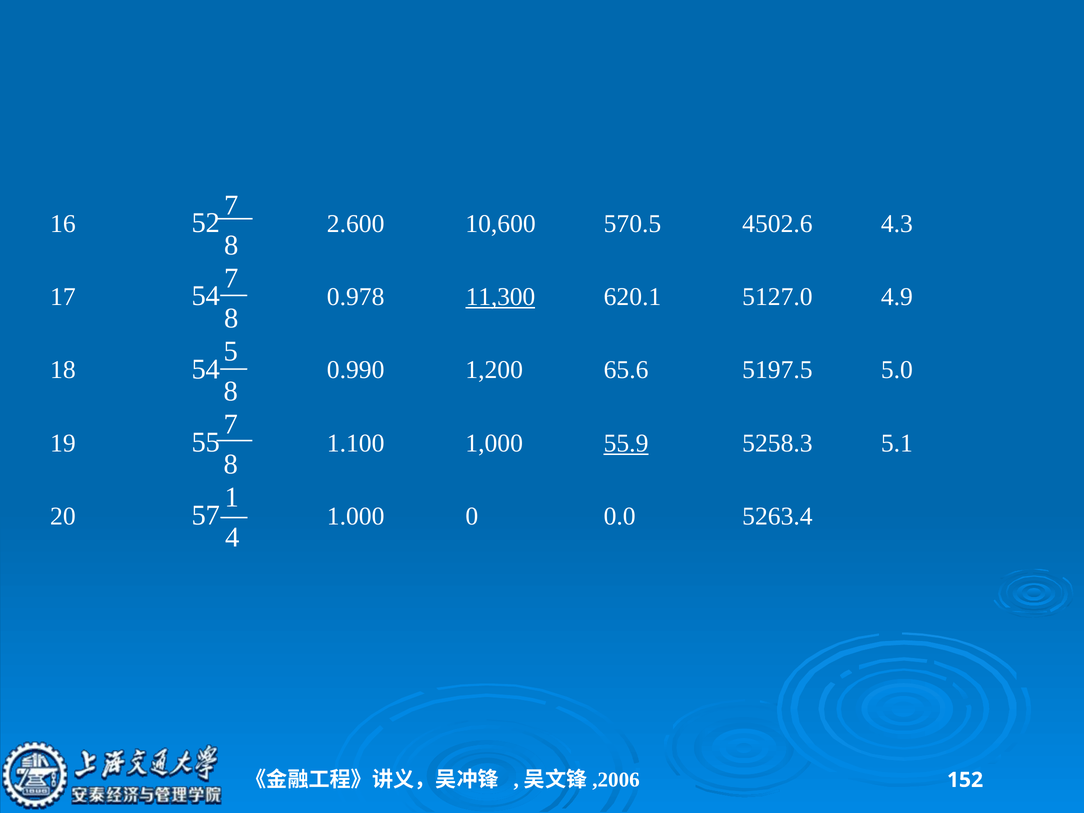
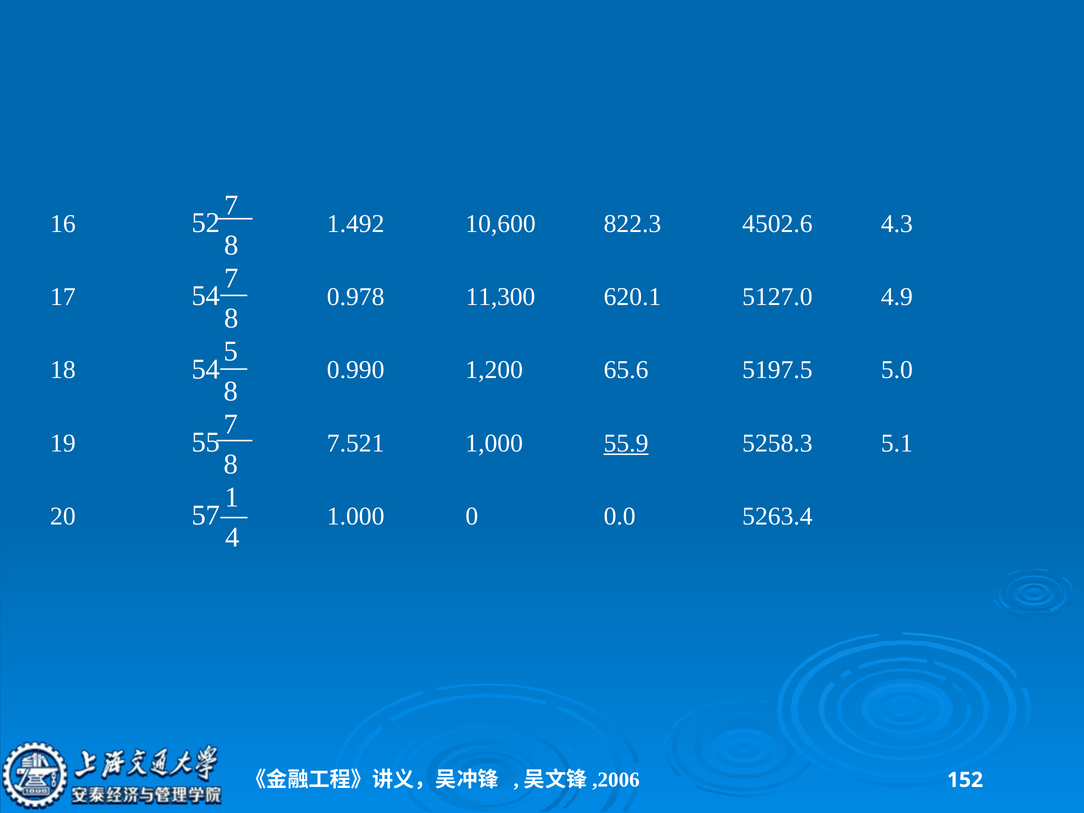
2.600: 2.600 -> 1.492
570.5: 570.5 -> 822.3
11,300 underline: present -> none
1.100: 1.100 -> 7.521
